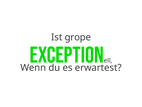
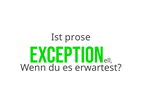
grope: grope -> prose
